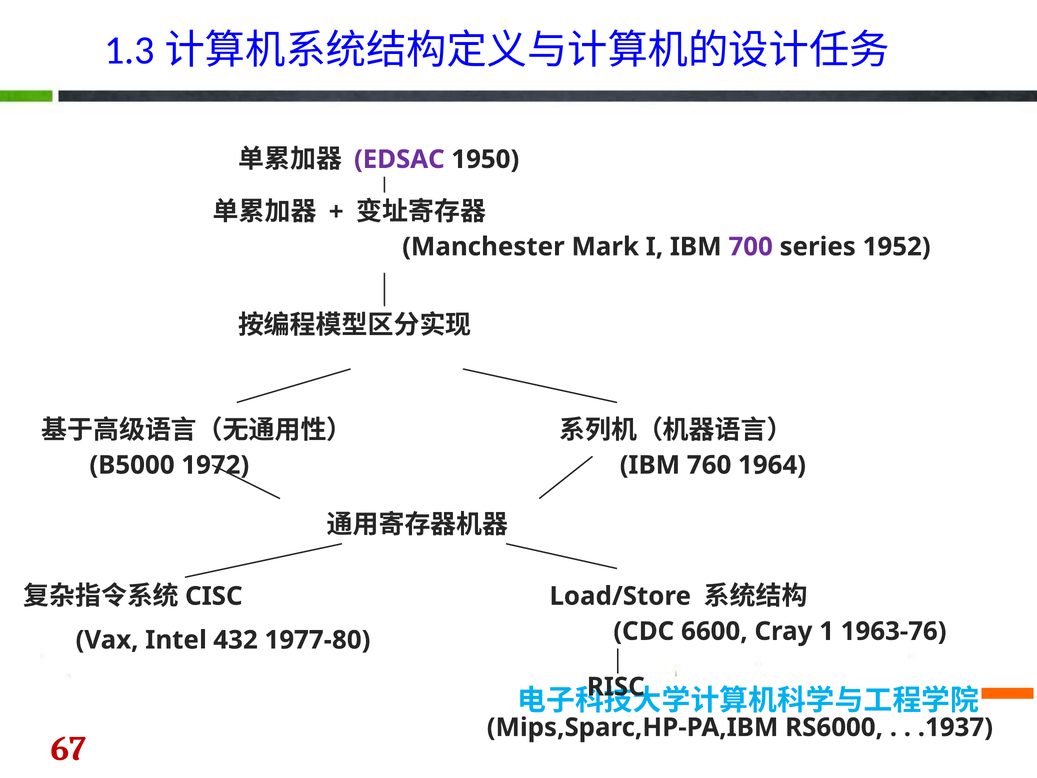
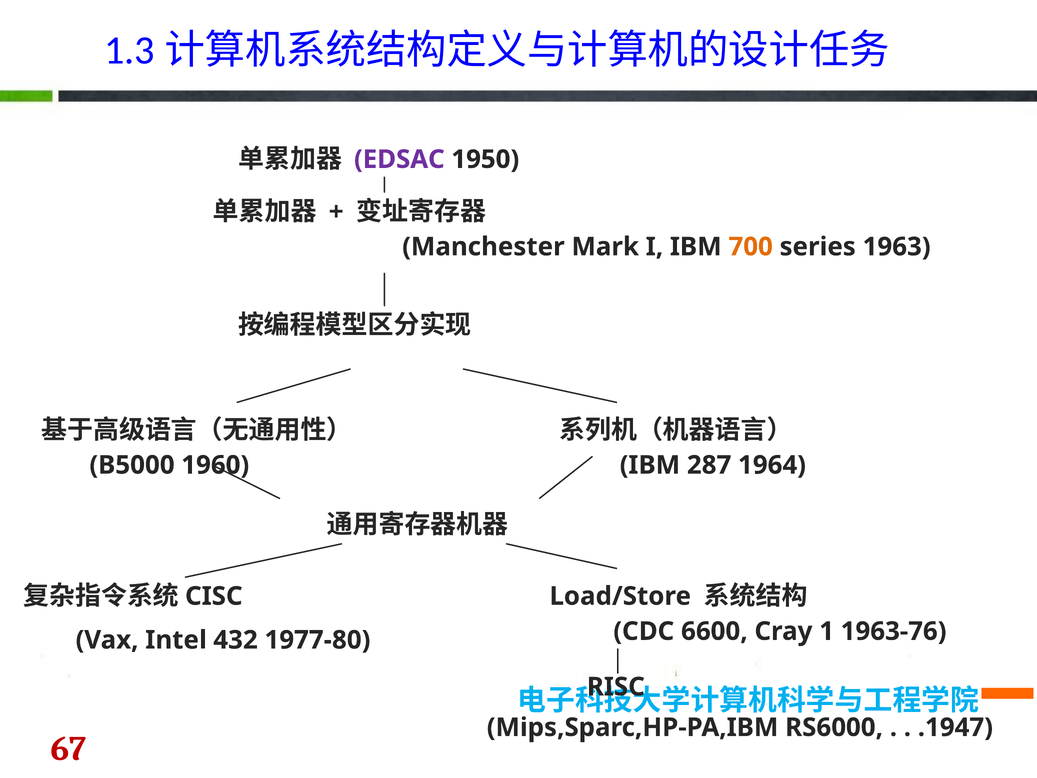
700 colour: purple -> orange
1952: 1952 -> 1963
1972: 1972 -> 1960
760: 760 -> 287
.1937: .1937 -> .1947
